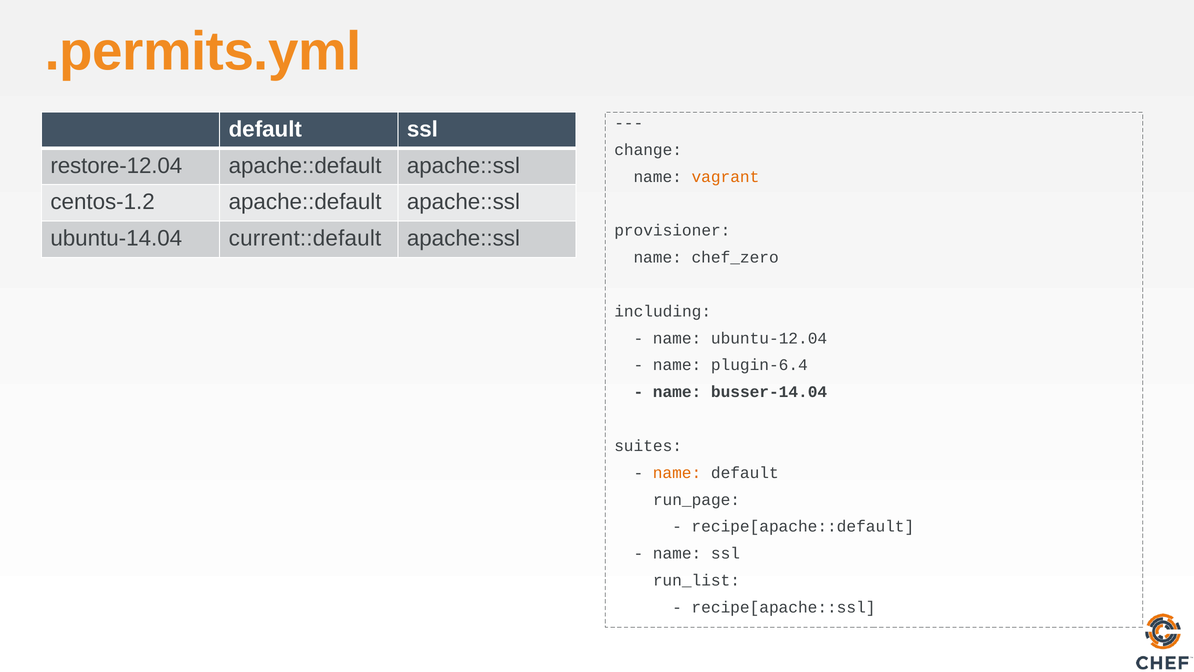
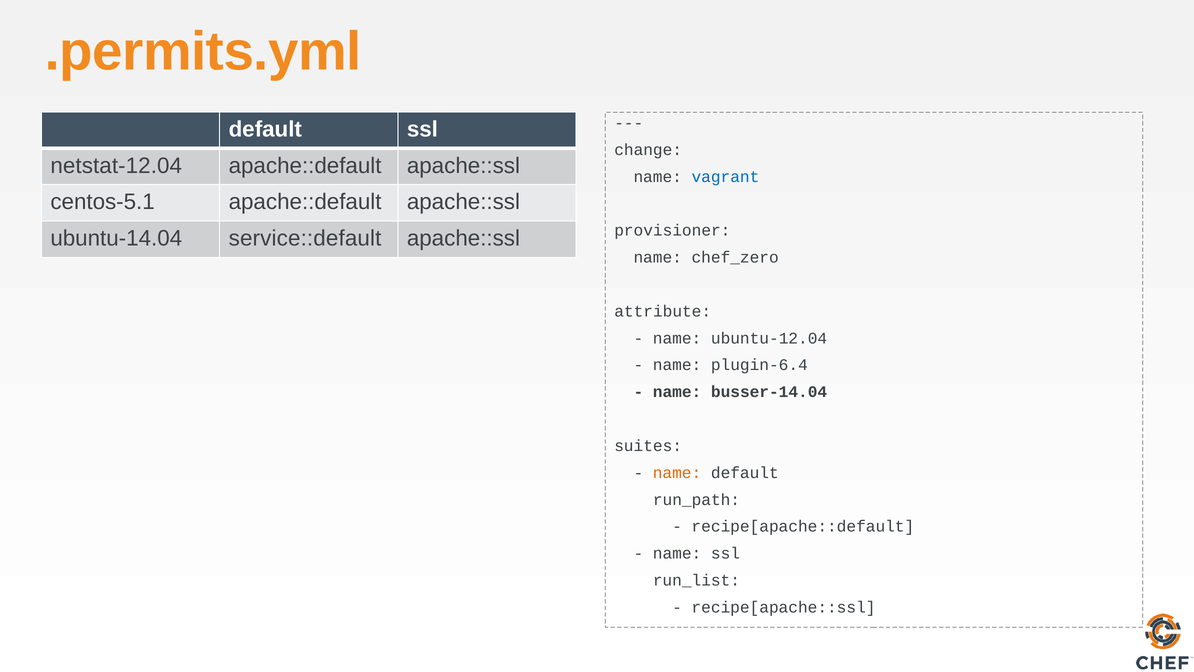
restore-12.04: restore-12.04 -> netstat-12.04
vagrant colour: orange -> blue
centos-1.2: centos-1.2 -> centos-5.1
current::default: current::default -> service::default
including: including -> attribute
run_page: run_page -> run_path
